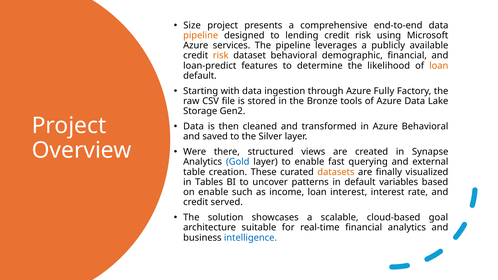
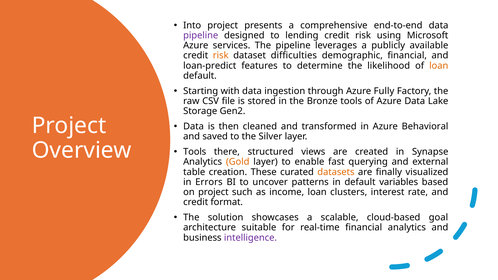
Size: Size -> Into
pipeline at (201, 35) colour: orange -> purple
dataset behavioral: behavioral -> difficulties
Were at (195, 152): Were -> Tools
Gold colour: blue -> orange
Tables: Tables -> Errors
on enable: enable -> project
loan interest: interest -> clusters
served: served -> format
intelligence colour: blue -> purple
